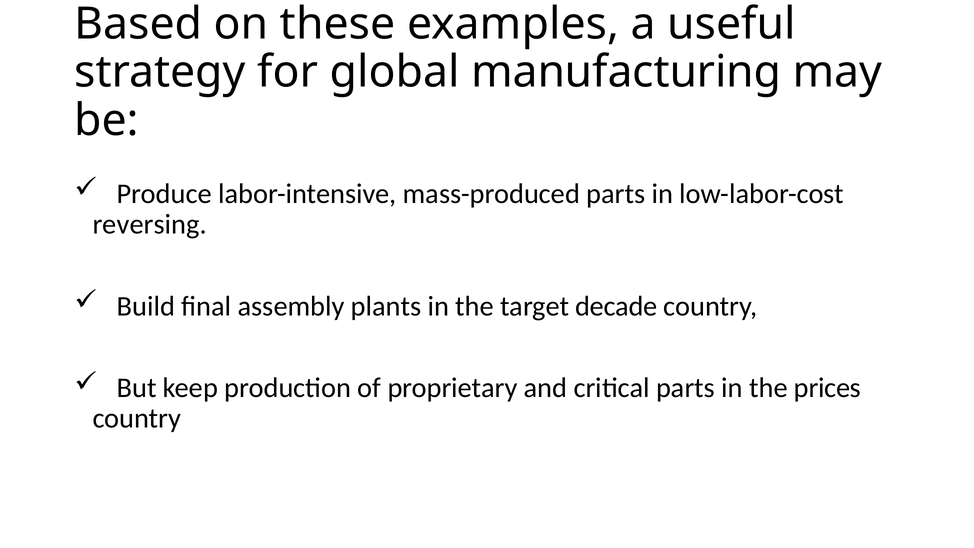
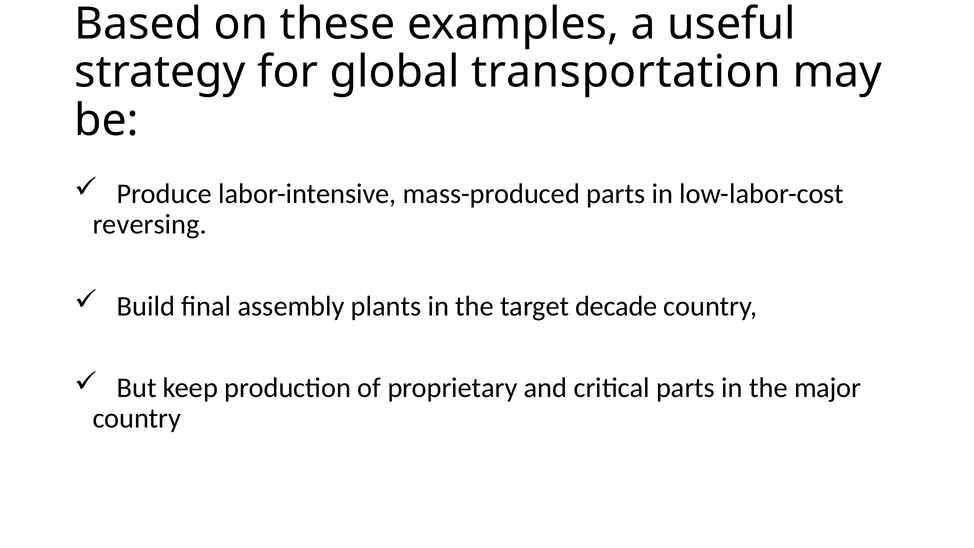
manufacturing: manufacturing -> transportation
prices: prices -> major
